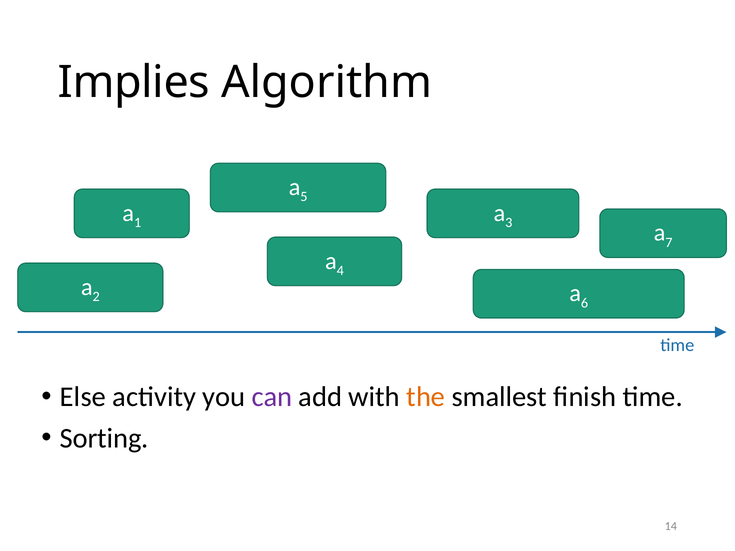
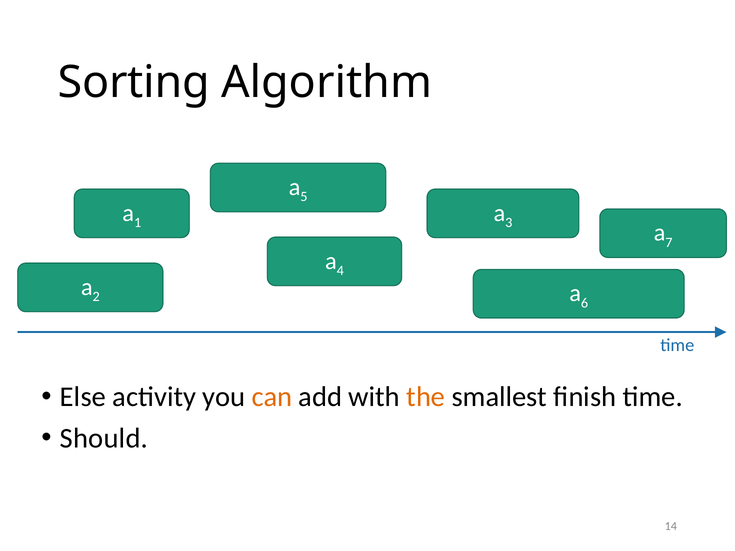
Implies: Implies -> Sorting
can colour: purple -> orange
Sorting: Sorting -> Should
